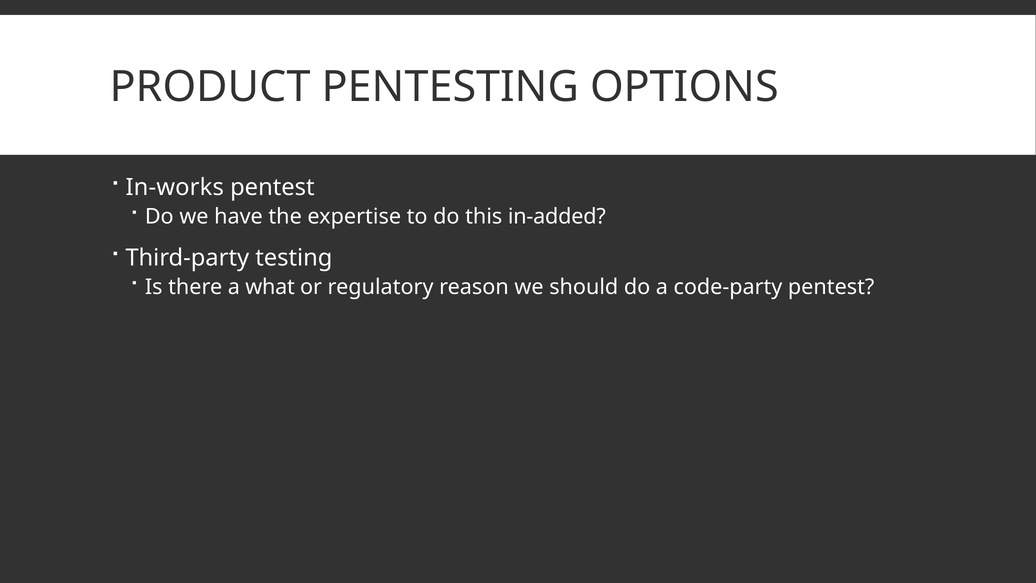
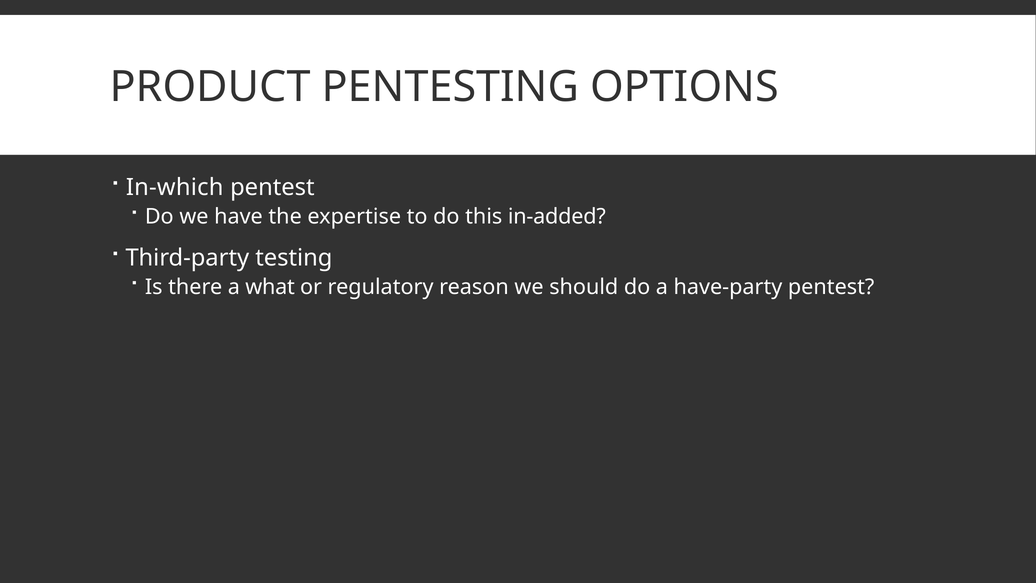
In-works: In-works -> In-which
code-party: code-party -> have-party
